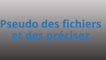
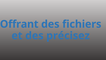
Pseudo: Pseudo -> Offrant
